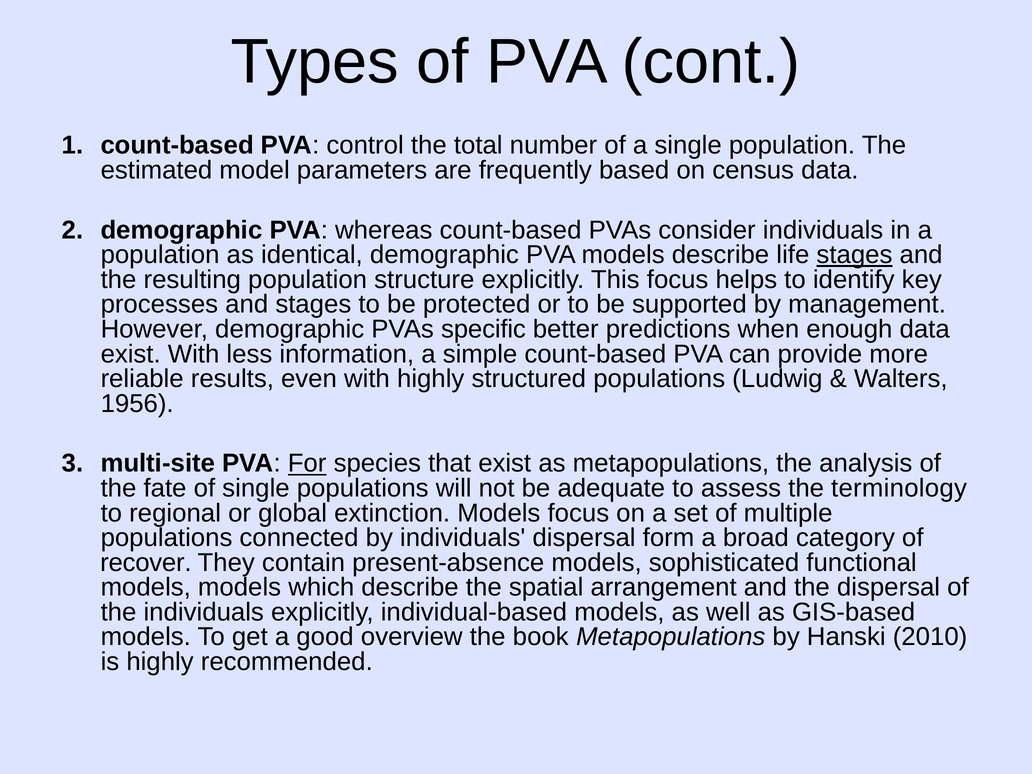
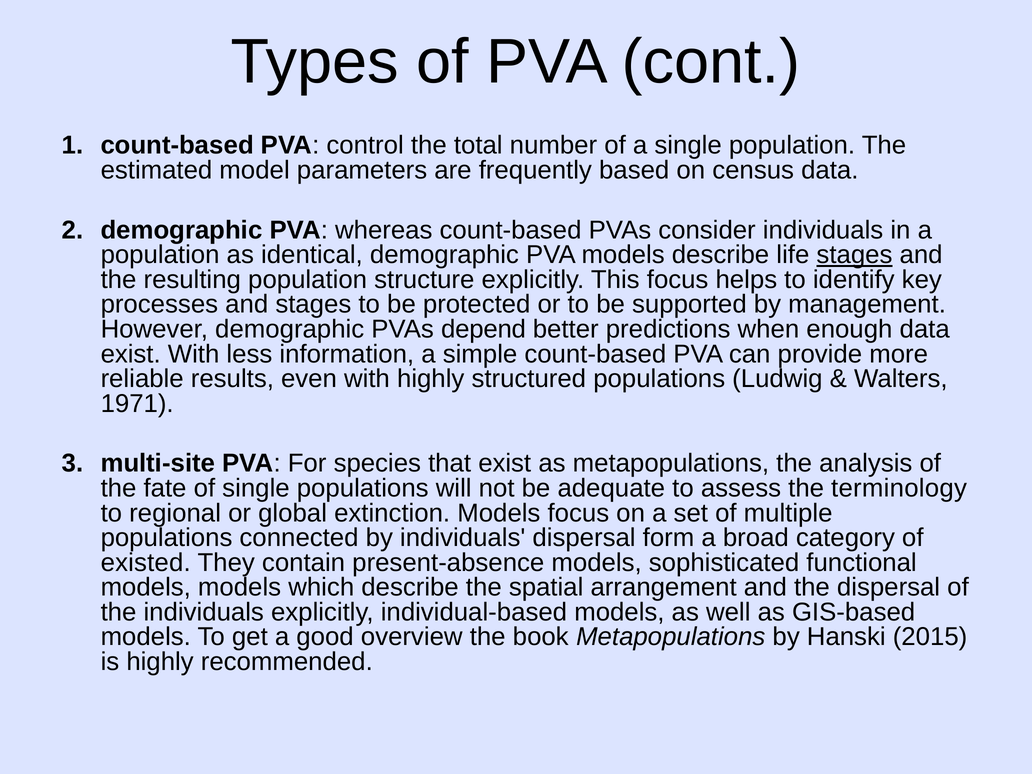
specific: specific -> depend
1956: 1956 -> 1971
For underline: present -> none
recover: recover -> existed
2010: 2010 -> 2015
